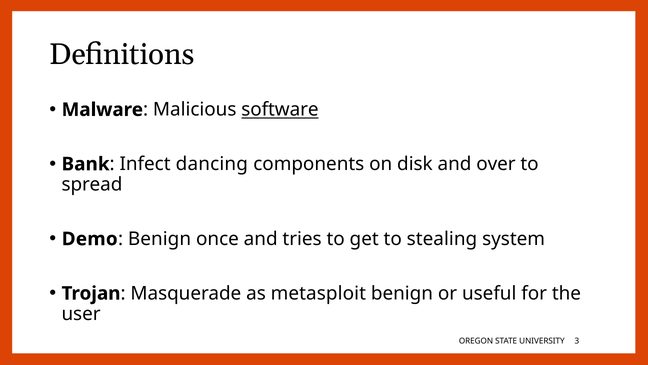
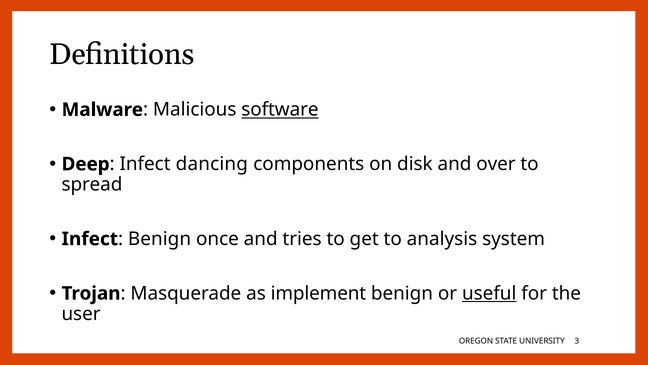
Bank: Bank -> Deep
Demo at (90, 239): Demo -> Infect
stealing: stealing -> analysis
metasploit: metasploit -> implement
useful underline: none -> present
